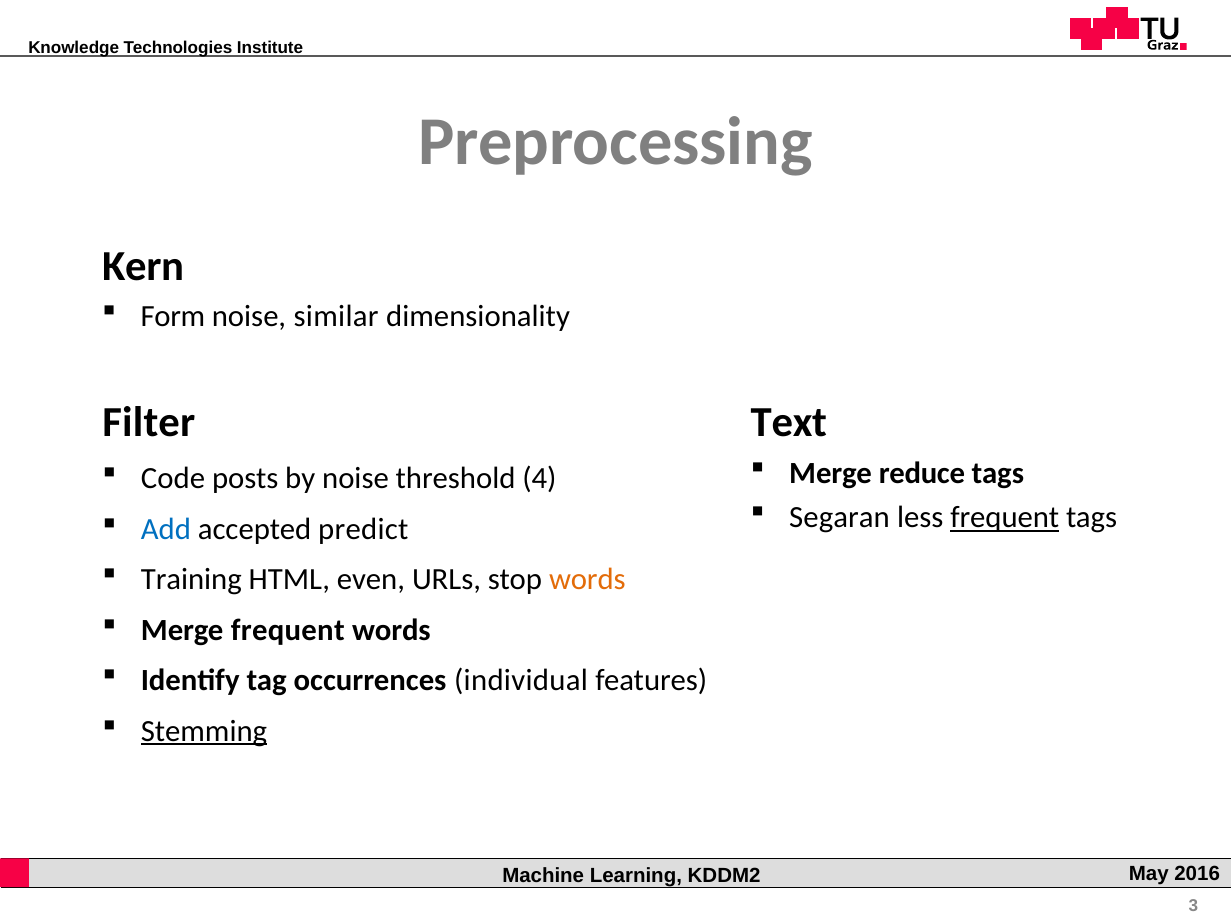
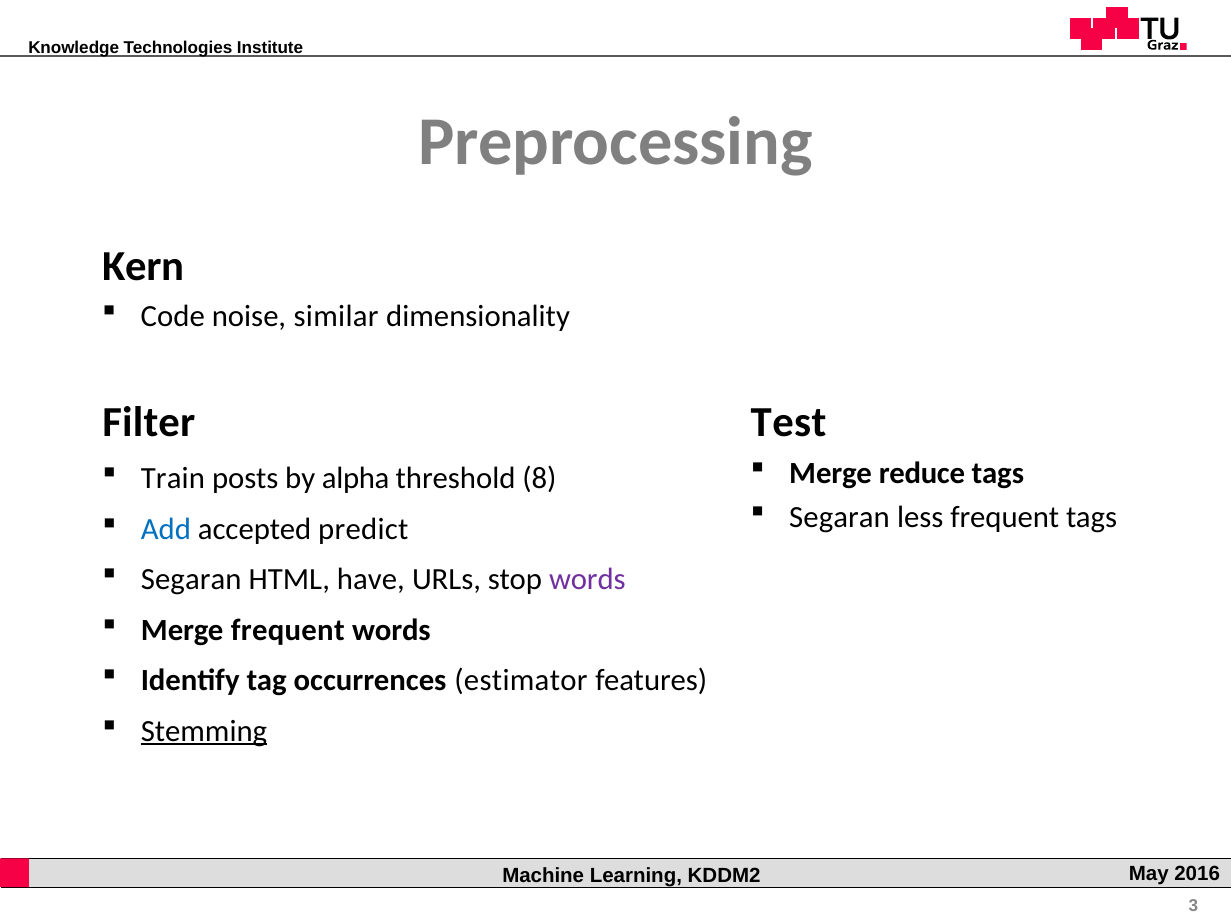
Form: Form -> Code
Text: Text -> Test
Code: Code -> Train
by noise: noise -> alpha
4: 4 -> 8
frequent at (1005, 518) underline: present -> none
Training at (191, 580): Training -> Segaran
even: even -> have
words at (587, 580) colour: orange -> purple
individual: individual -> estimator
